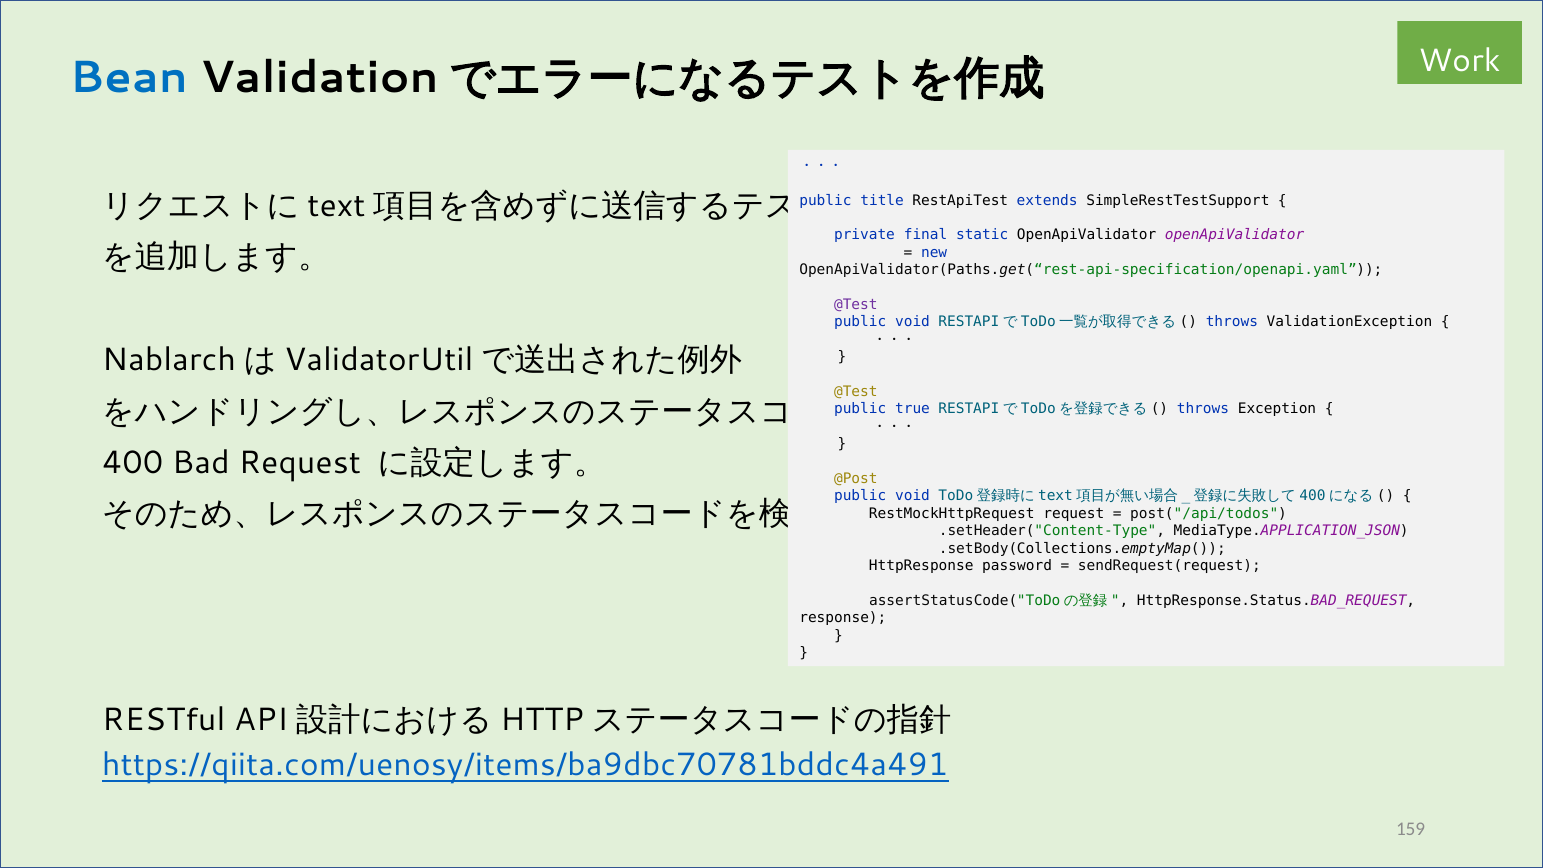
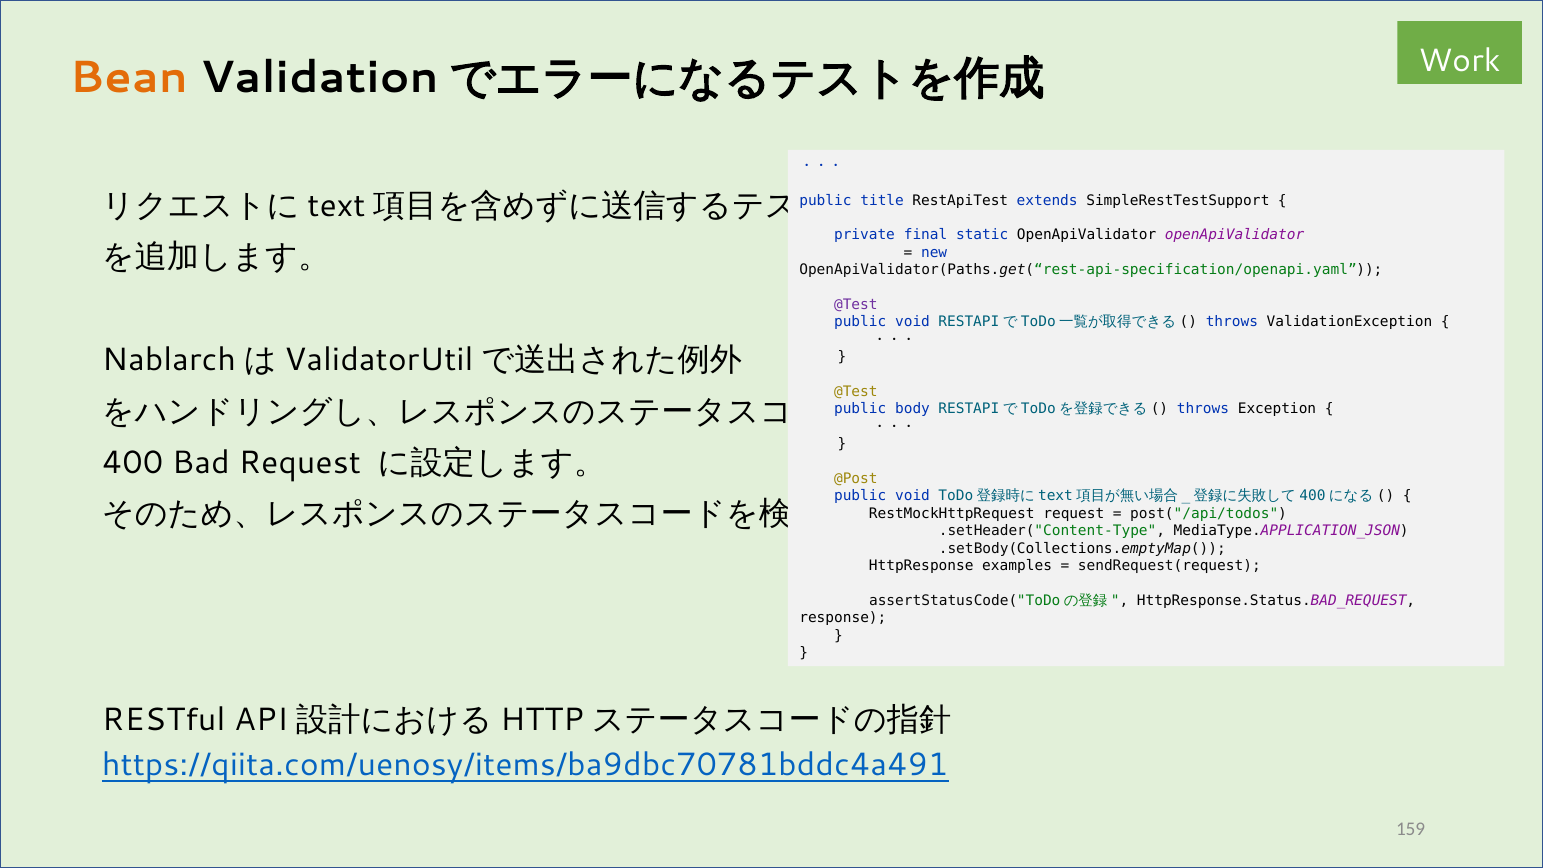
Bean colour: blue -> orange
true: true -> body
password: password -> examples
